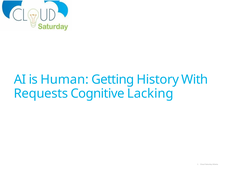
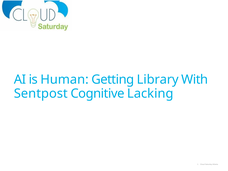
History: History -> Library
Requests: Requests -> Sentpost
